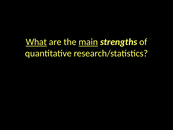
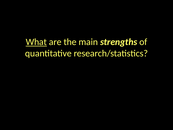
main underline: present -> none
